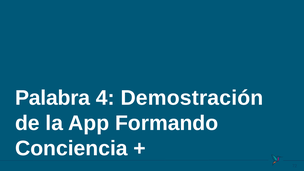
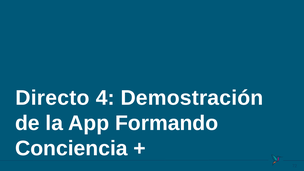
Palabra: Palabra -> Directo
